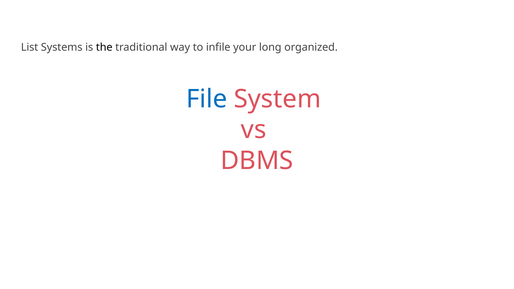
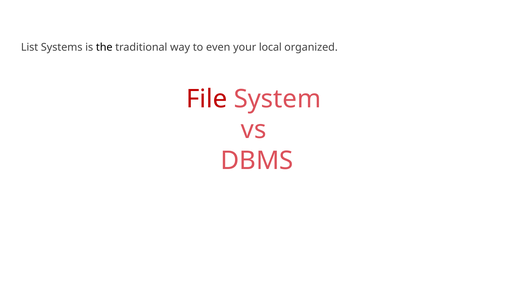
infile: infile -> even
long: long -> local
File colour: blue -> red
